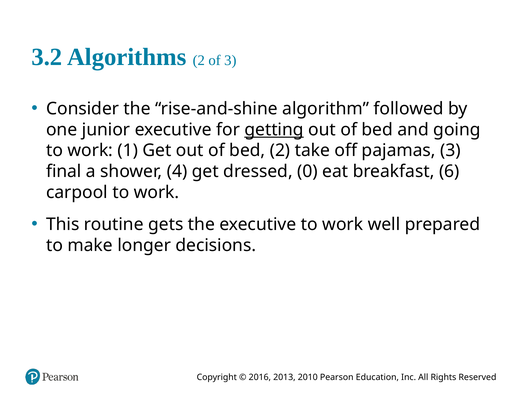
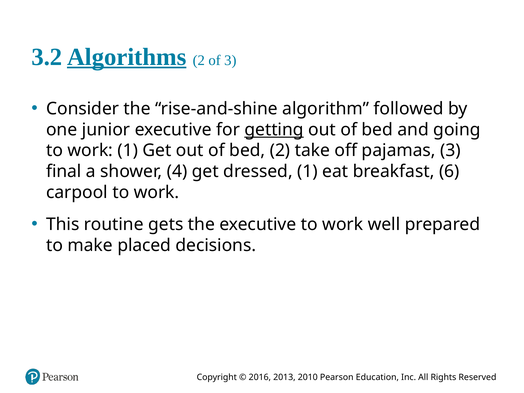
Algorithms underline: none -> present
dressed 0: 0 -> 1
longer: longer -> placed
